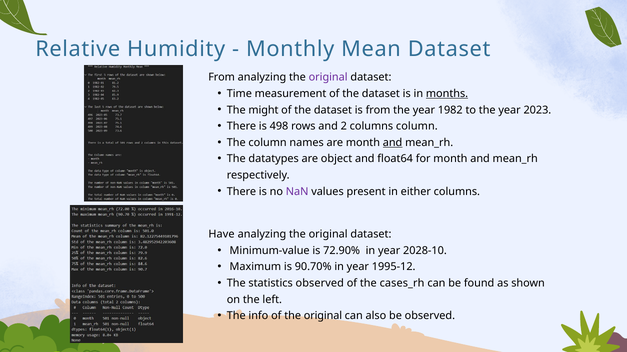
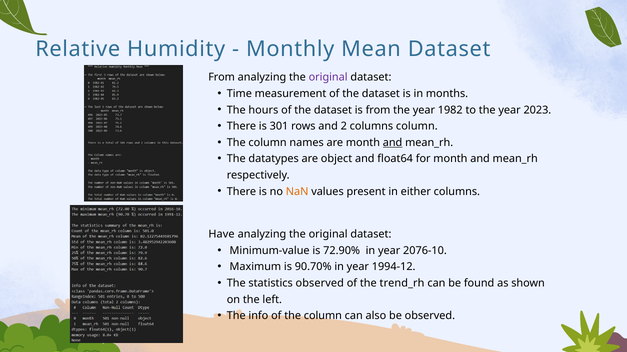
months underline: present -> none
might: might -> hours
498: 498 -> 301
NaN colour: purple -> orange
2028-10: 2028-10 -> 2076-10
1995-12: 1995-12 -> 1994-12
cases_rh: cases_rh -> trend_rh
of the original: original -> column
